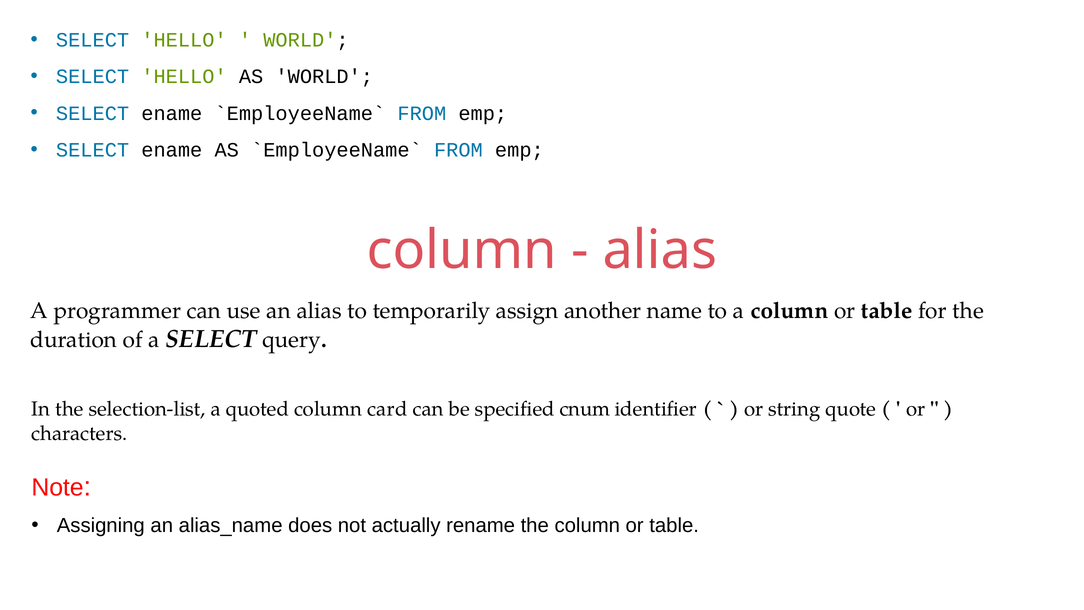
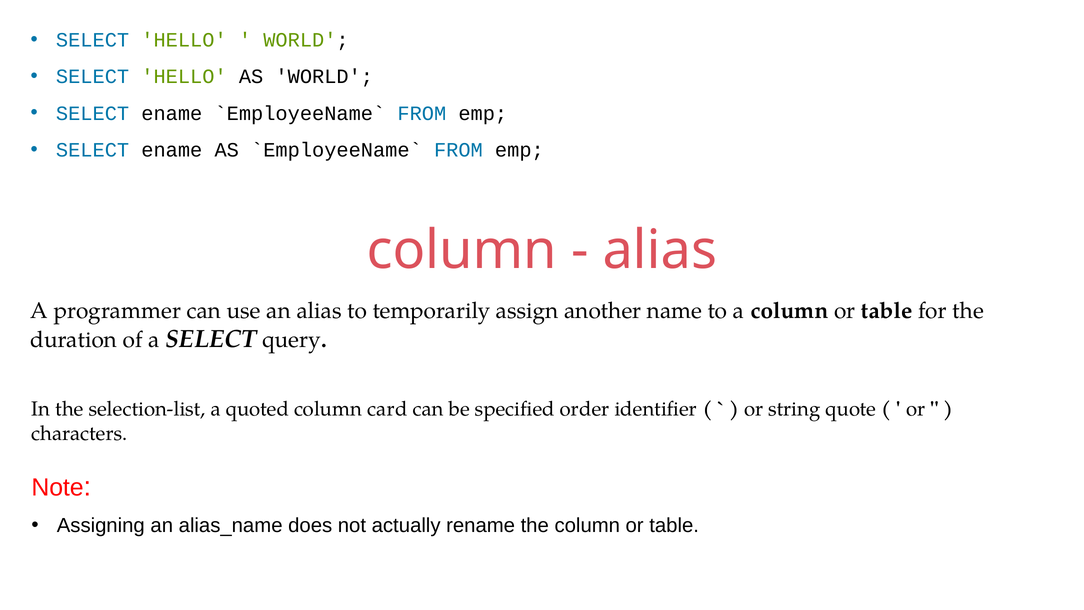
cnum: cnum -> order
